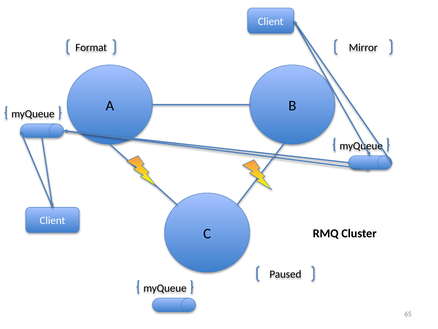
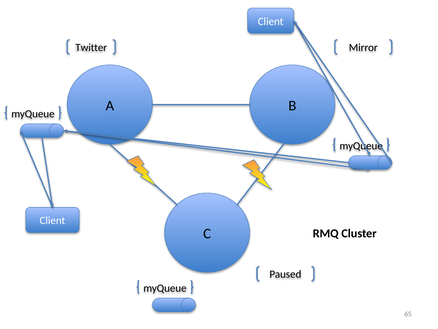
Format: Format -> Twitter
